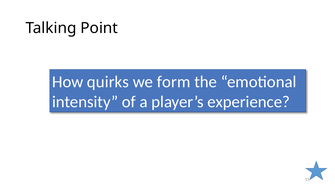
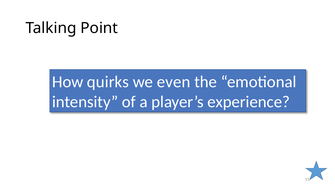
form: form -> even
